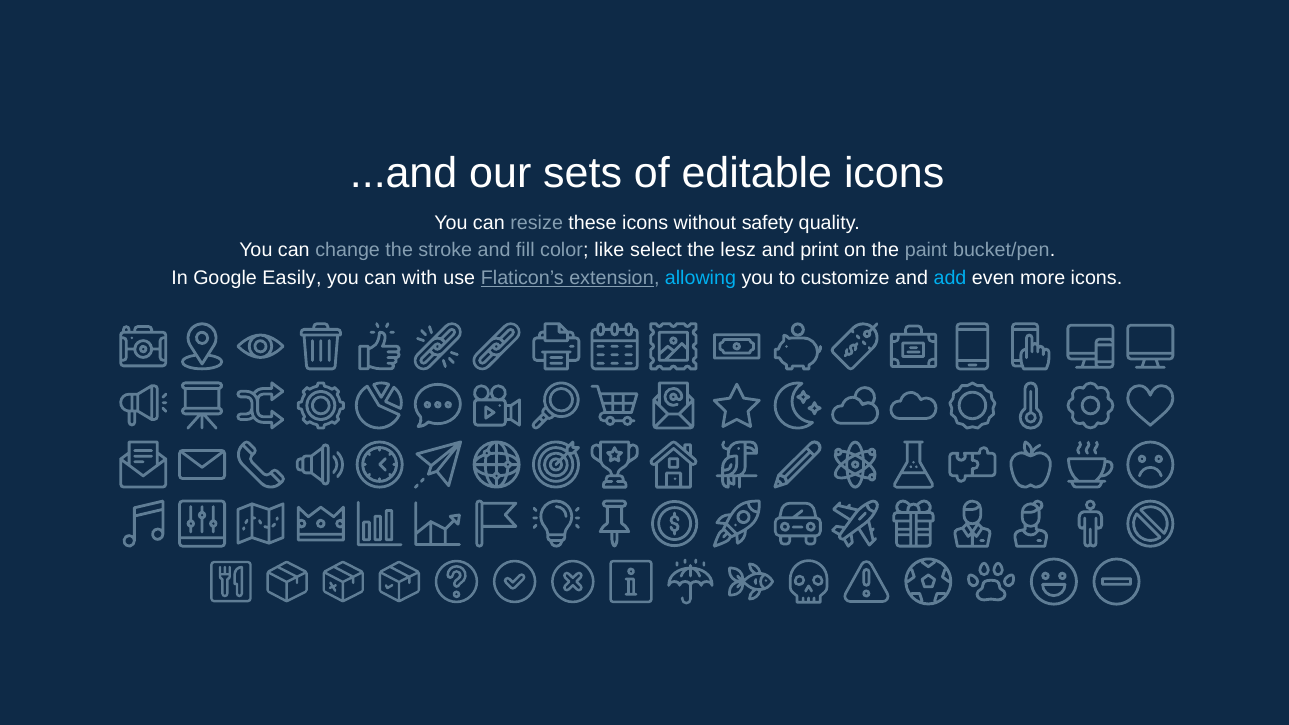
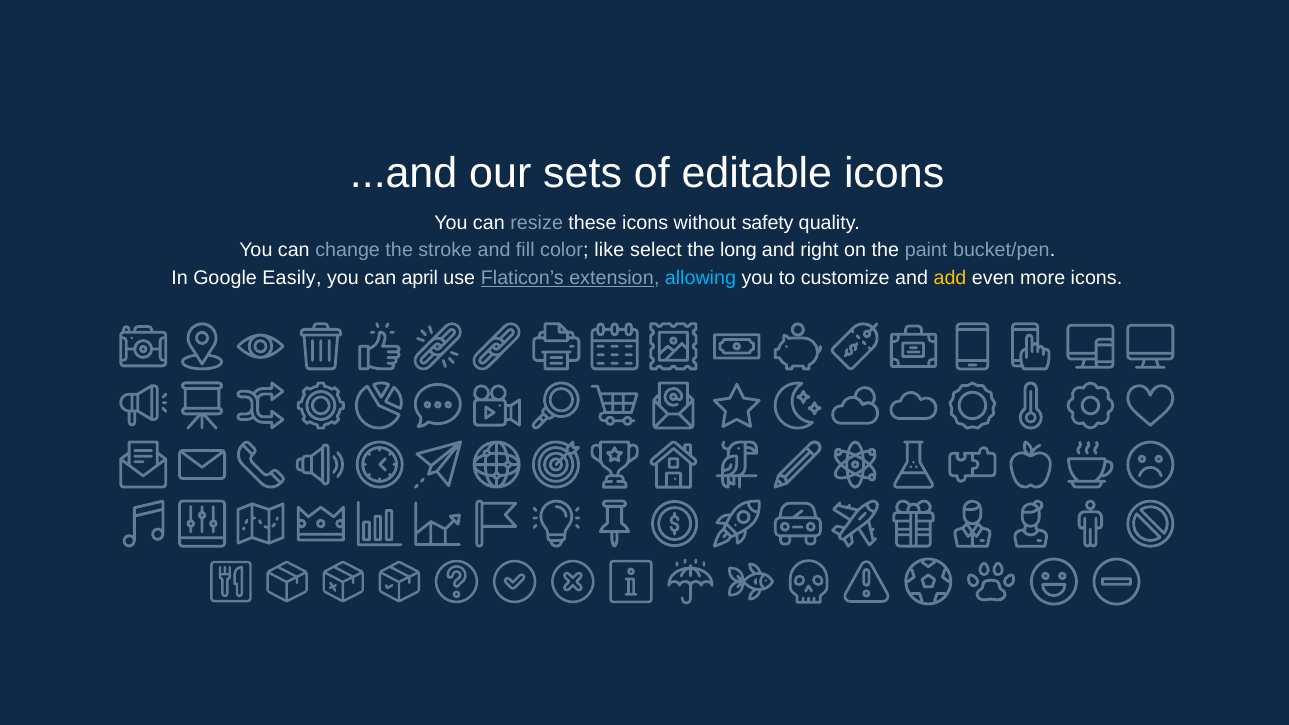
lesz: lesz -> long
print: print -> right
with: with -> april
add colour: light blue -> yellow
